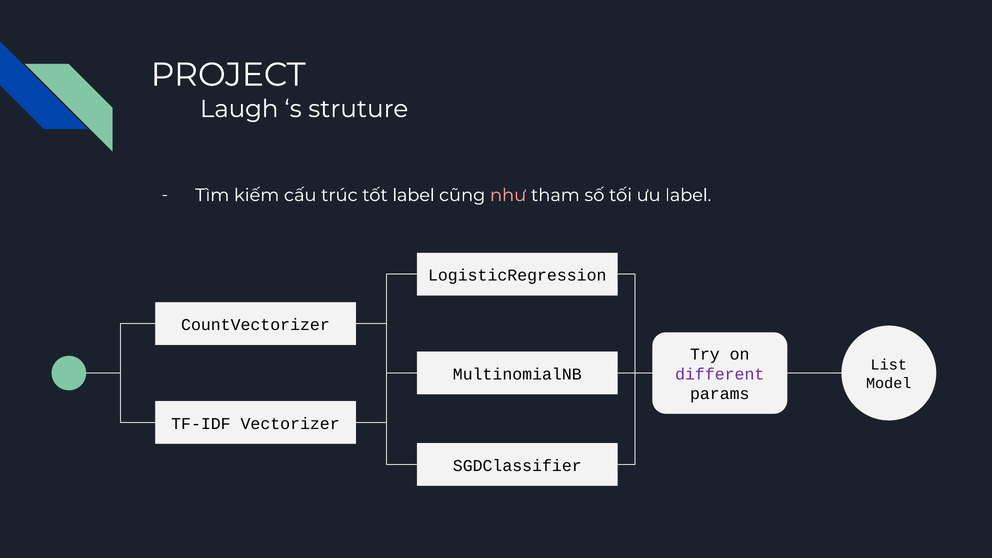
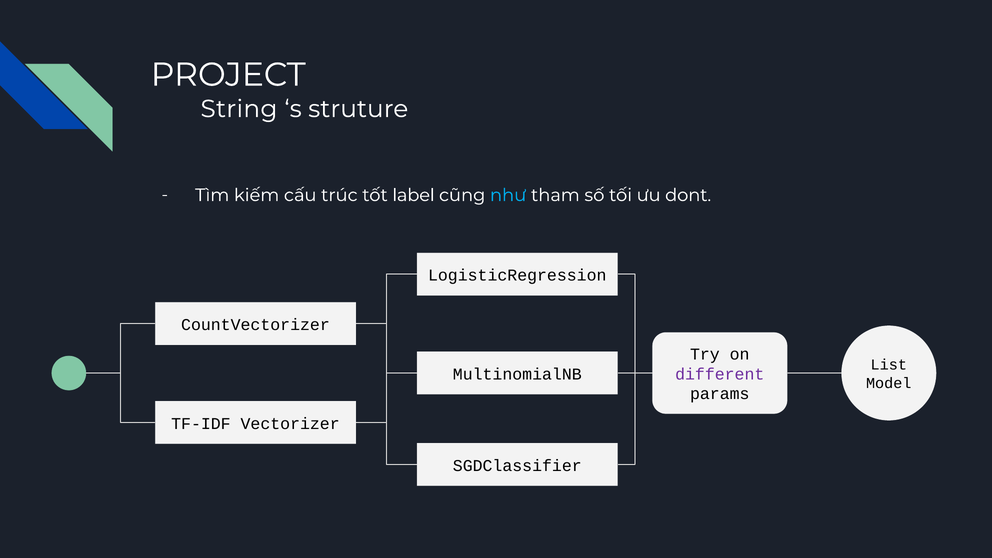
Laugh: Laugh -> String
như colour: pink -> light blue
ưu label: label -> dont
